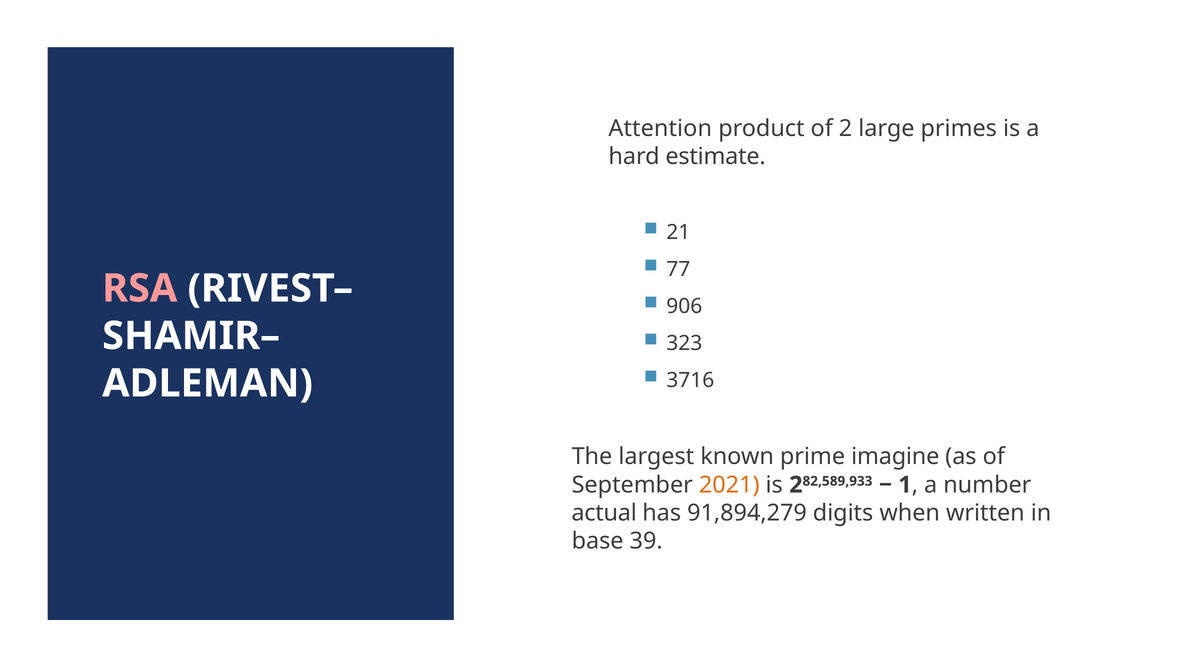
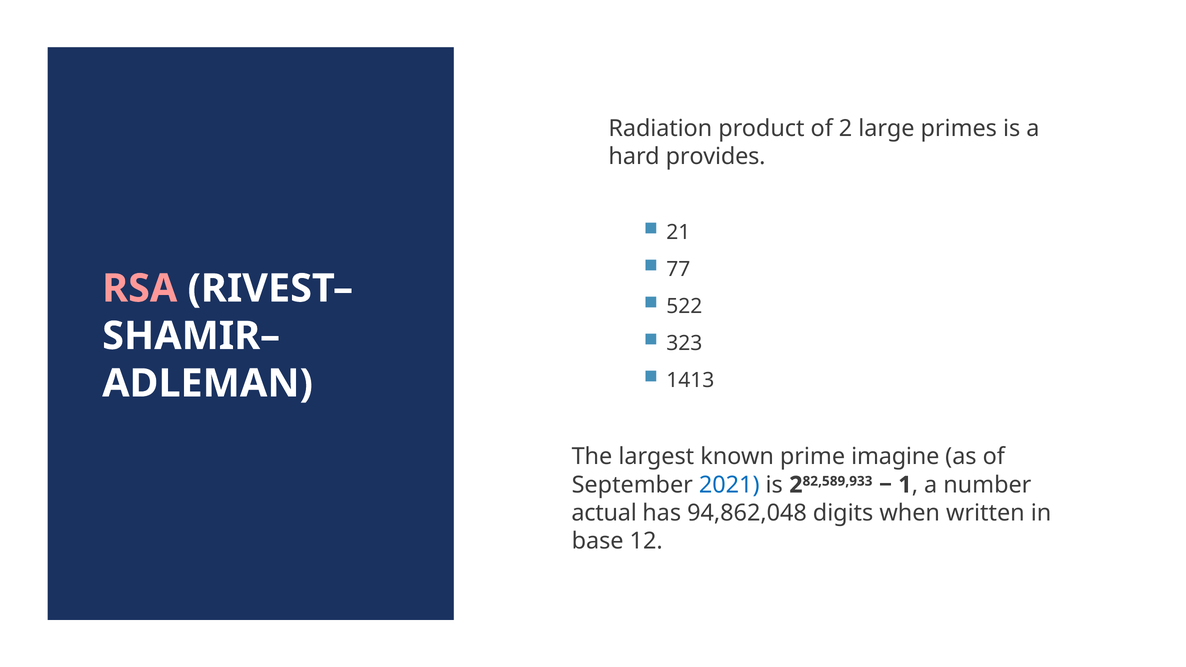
Attention: Attention -> Radiation
estimate: estimate -> provides
906: 906 -> 522
3716: 3716 -> 1413
2021 colour: orange -> blue
91,894,279: 91,894,279 -> 94,862,048
39: 39 -> 12
